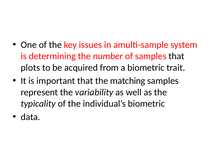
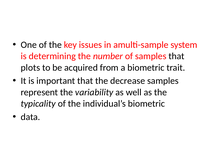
matching: matching -> decrease
